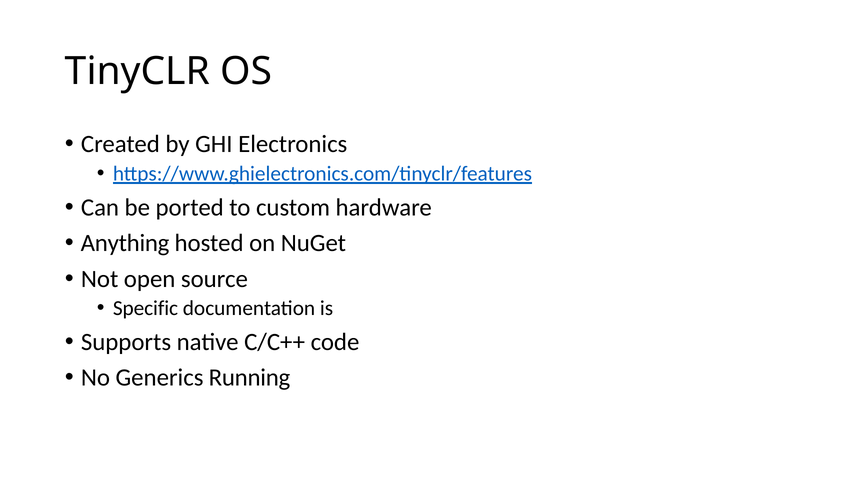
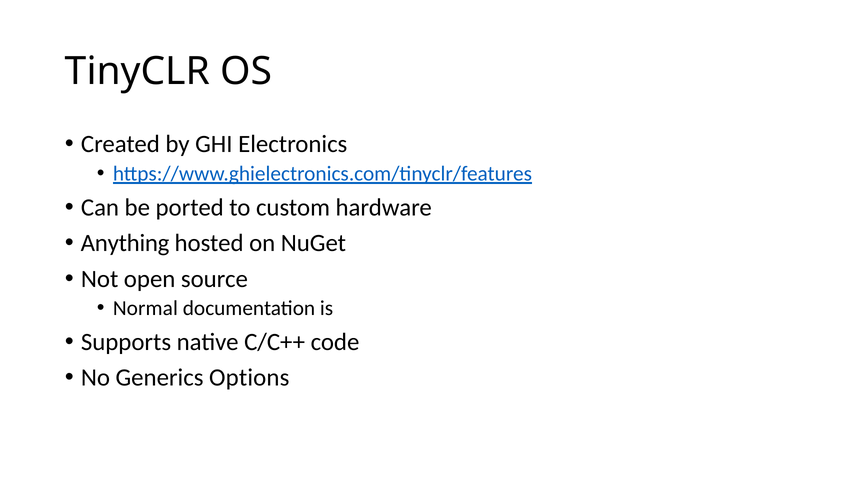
Specific: Specific -> Normal
Running: Running -> Options
